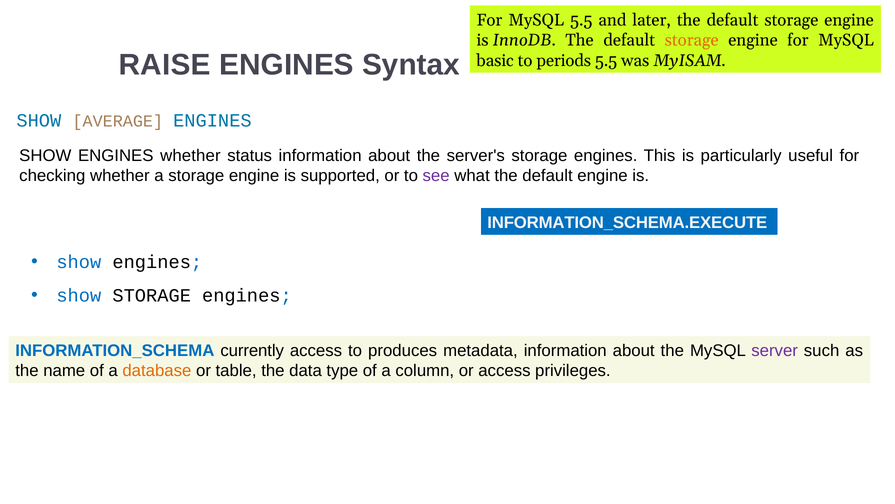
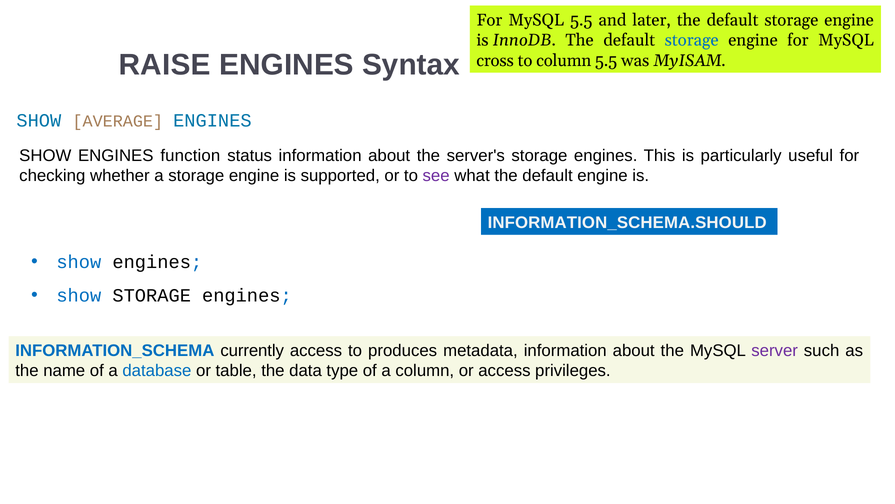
storage at (692, 40) colour: orange -> blue
basic: basic -> cross
to periods: periods -> column
ENGINES whether: whether -> function
INFORMATION_SCHEMA.EXECUTE: INFORMATION_SCHEMA.EXECUTE -> INFORMATION_SCHEMA.SHOULD
database colour: orange -> blue
